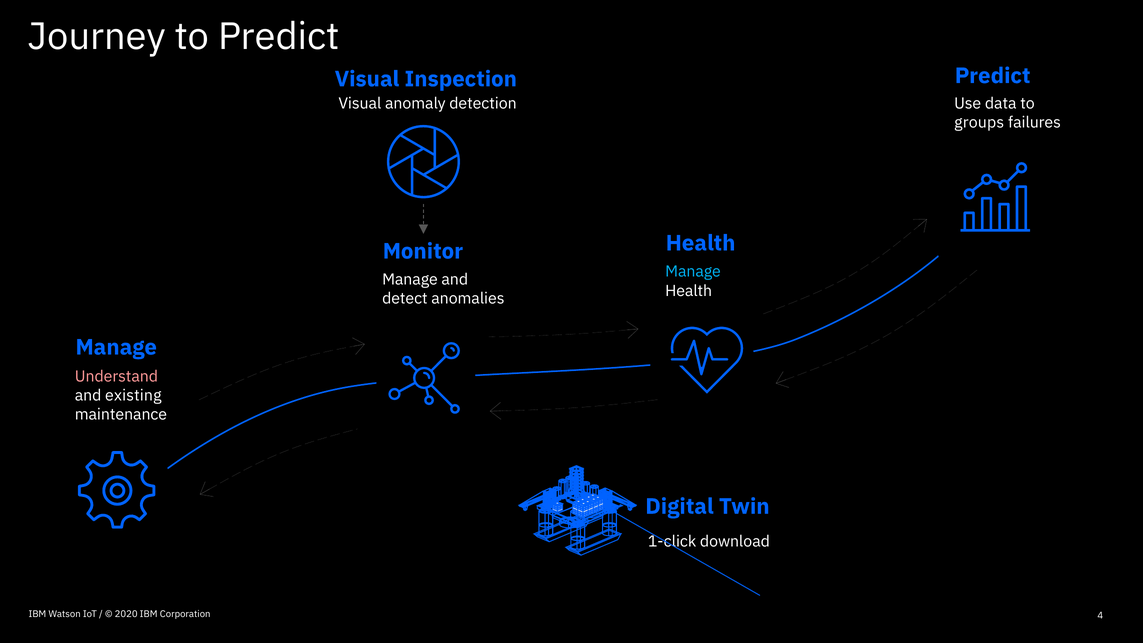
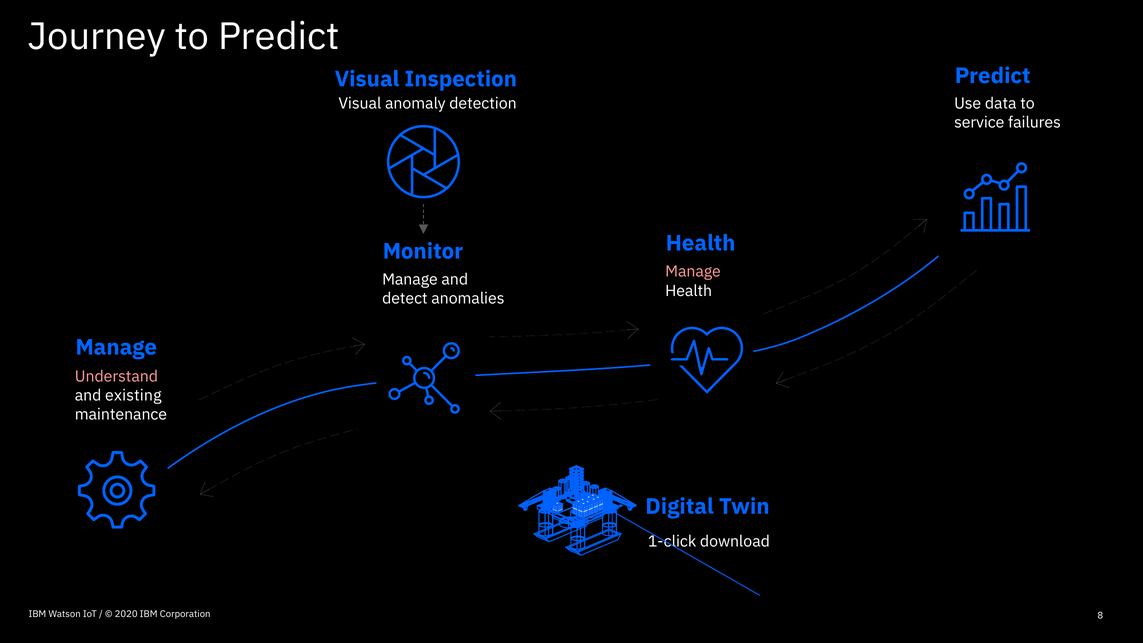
groups: groups -> service
Manage at (693, 272) colour: light blue -> pink
4: 4 -> 8
